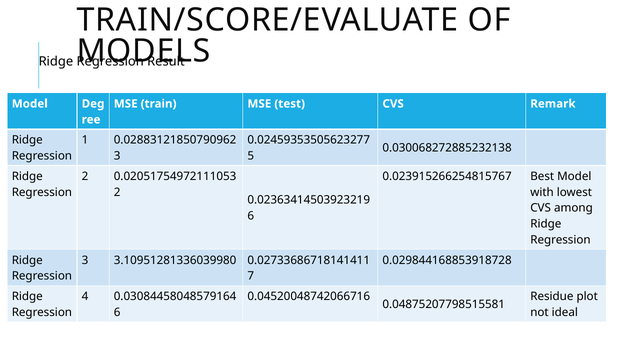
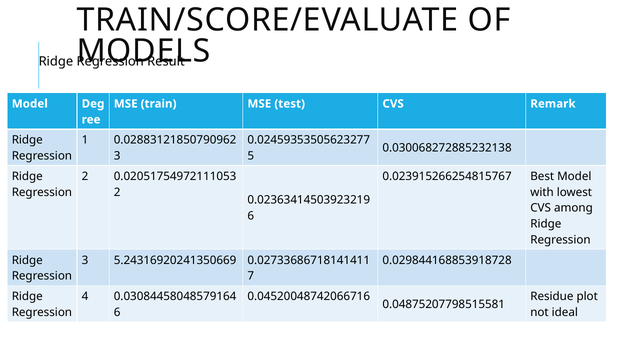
3.10951281336039980: 3.10951281336039980 -> 5.24316920241350669
